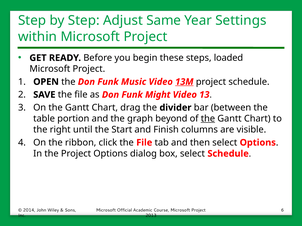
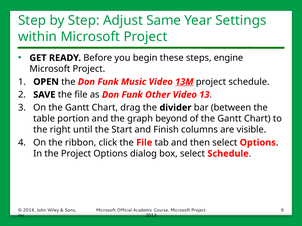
loaded: loaded -> engine
Might: Might -> Other
the at (208, 119) underline: present -> none
